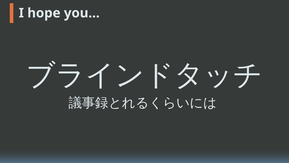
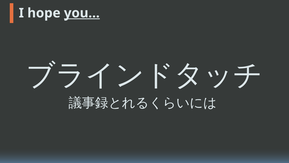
you… at (82, 13) underline: none -> present
